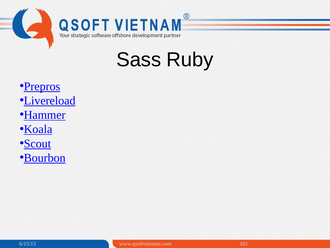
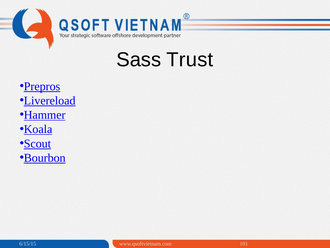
Ruby: Ruby -> Trust
